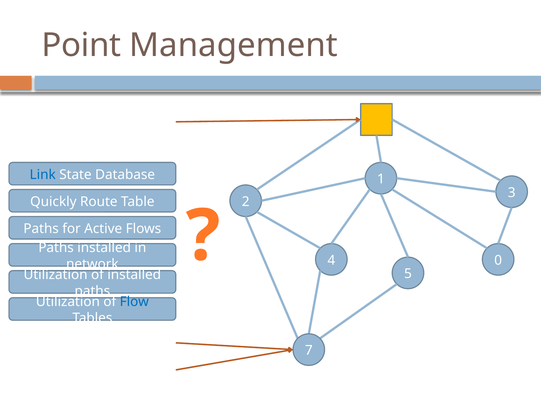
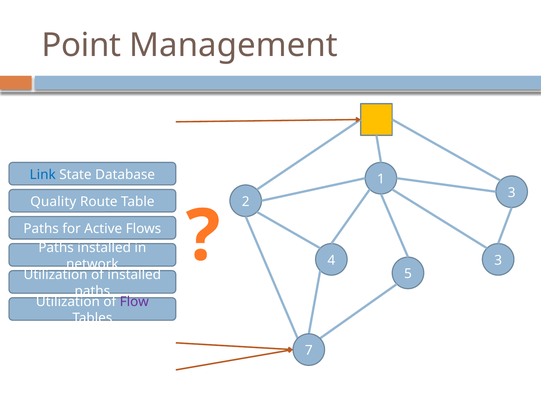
Quickly: Quickly -> Quality
4 0: 0 -> 3
Flow colour: blue -> purple
